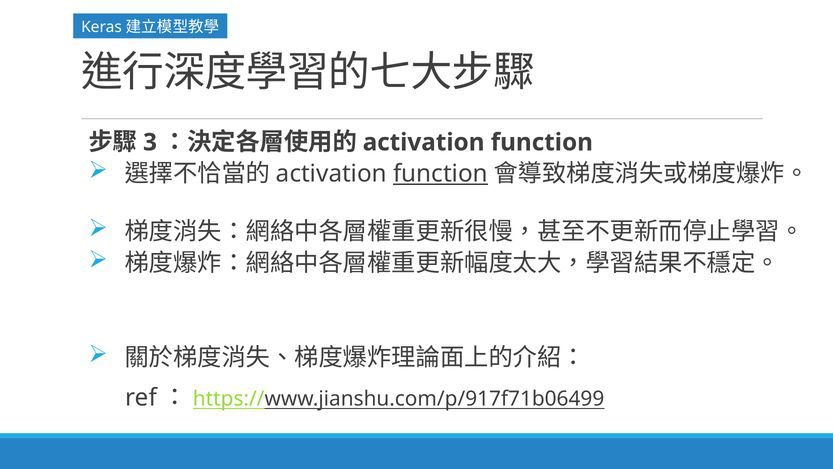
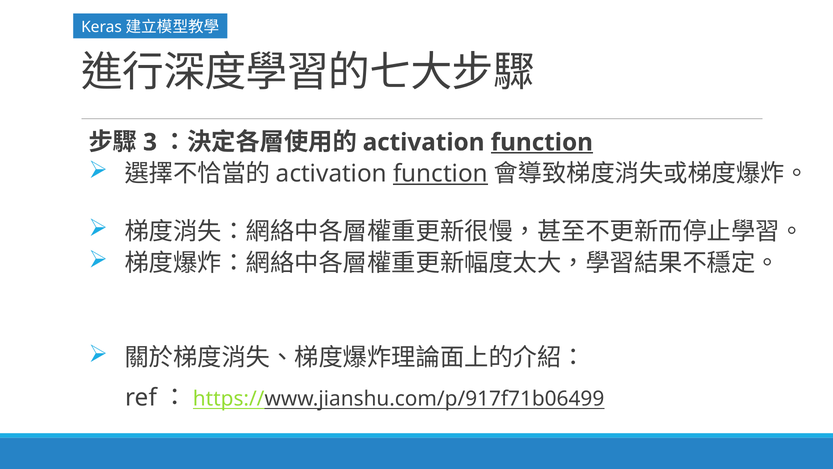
function at (542, 142) underline: none -> present
